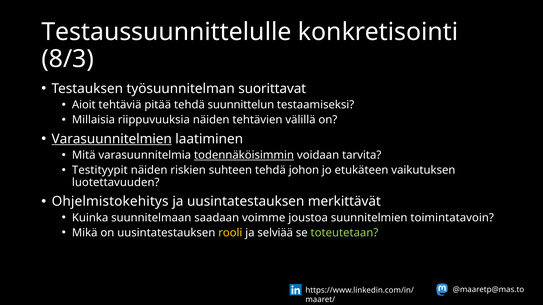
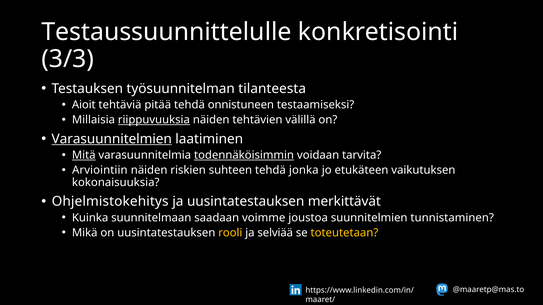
8/3: 8/3 -> 3/3
suorittavat: suorittavat -> tilanteesta
suunnittelun: suunnittelun -> onnistuneen
riippuvuuksia underline: none -> present
Mitä underline: none -> present
Testityypit: Testityypit -> Arviointiin
johon: johon -> jonka
luotettavuuden: luotettavuuden -> kokonaisuuksia
toimintatavoin: toimintatavoin -> tunnistaminen
toteutetaan colour: light green -> yellow
